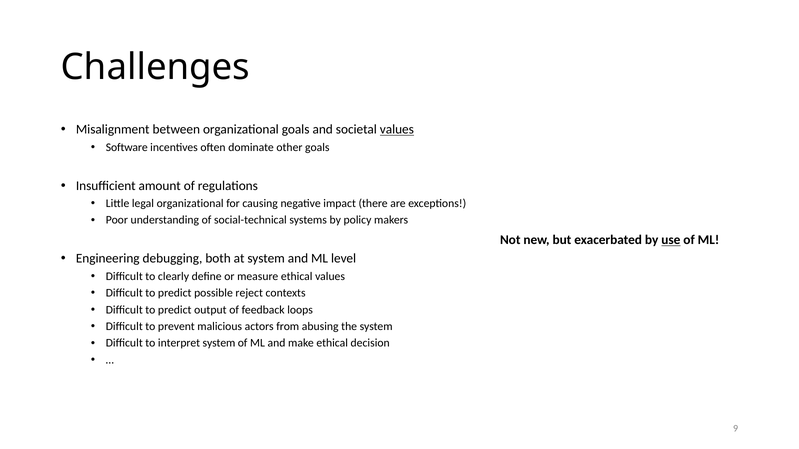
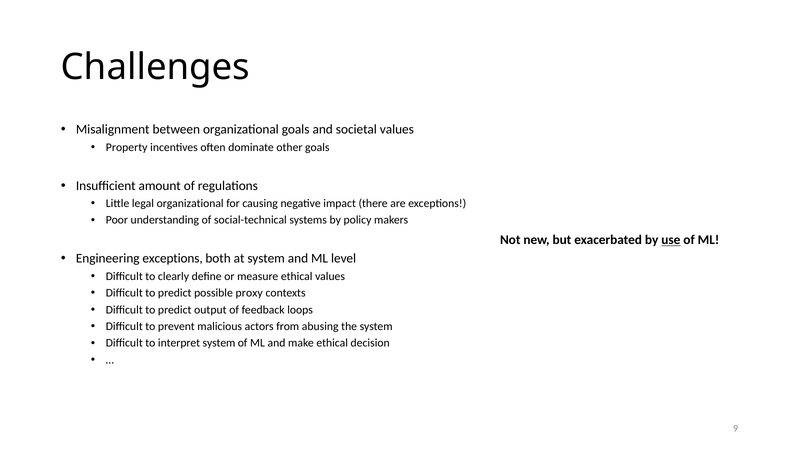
values at (397, 130) underline: present -> none
Software: Software -> Property
Engineering debugging: debugging -> exceptions
reject: reject -> proxy
